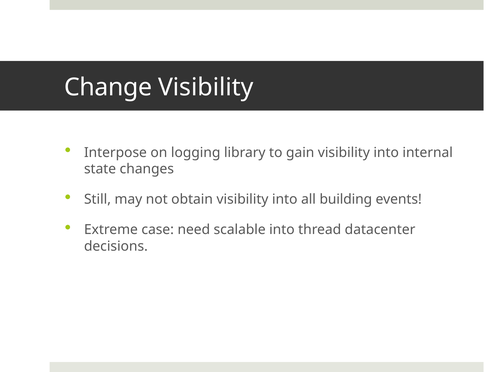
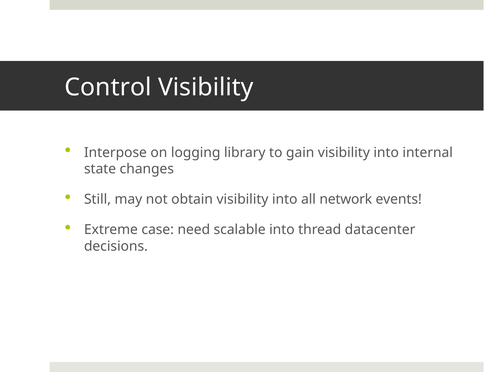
Change: Change -> Control
building: building -> network
